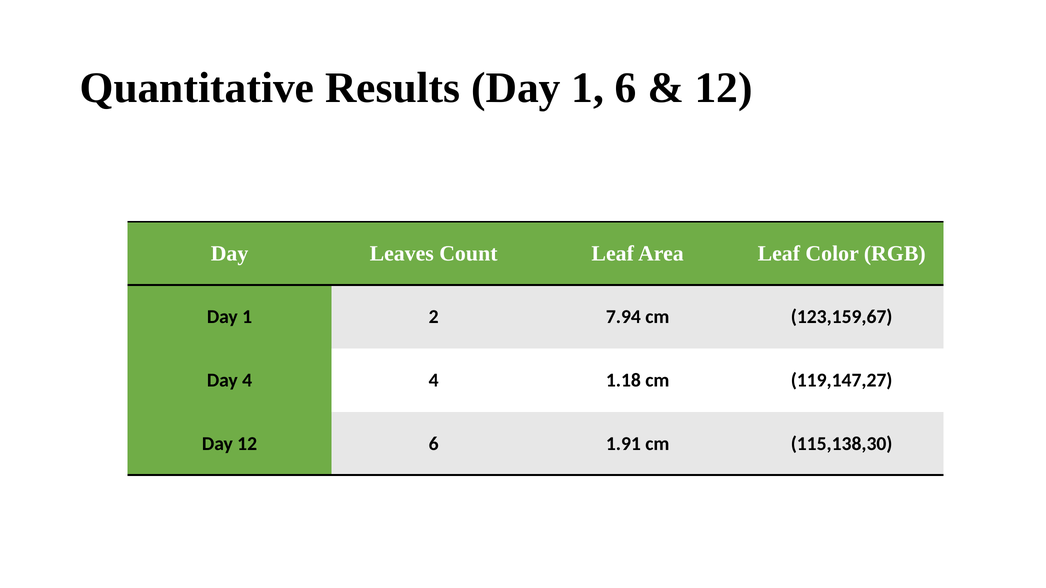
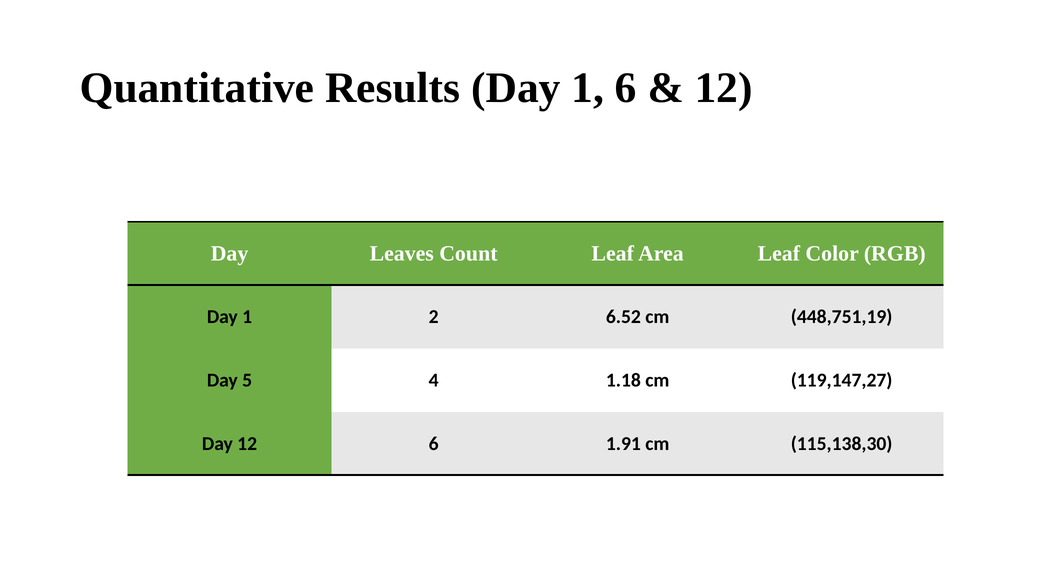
7.94: 7.94 -> 6.52
123,159,67: 123,159,67 -> 448,751,19
Day 4: 4 -> 5
